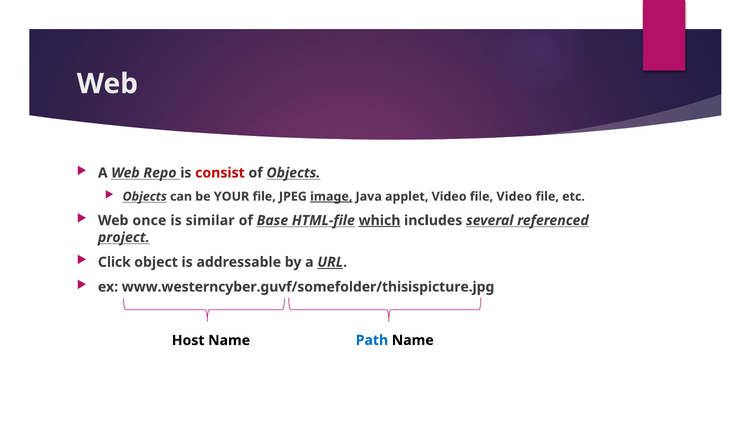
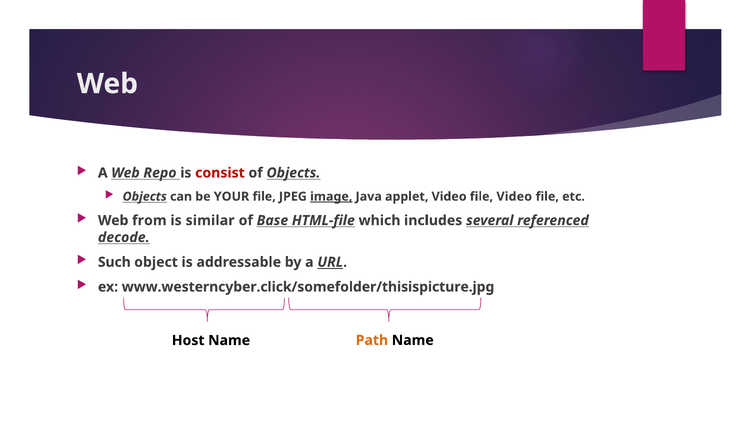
once: once -> from
which underline: present -> none
project: project -> decode
Click: Click -> Such
www.westerncyber.guvf/somefolder/thisispicture.jpg: www.westerncyber.guvf/somefolder/thisispicture.jpg -> www.westerncyber.click/somefolder/thisispicture.jpg
Path colour: blue -> orange
